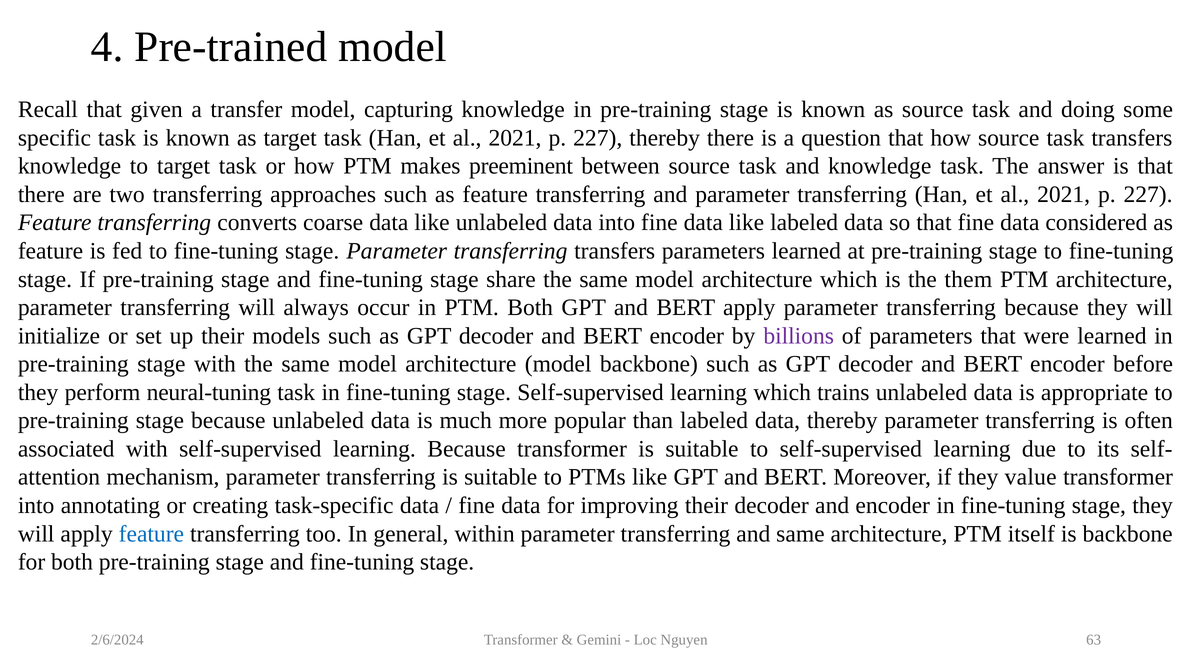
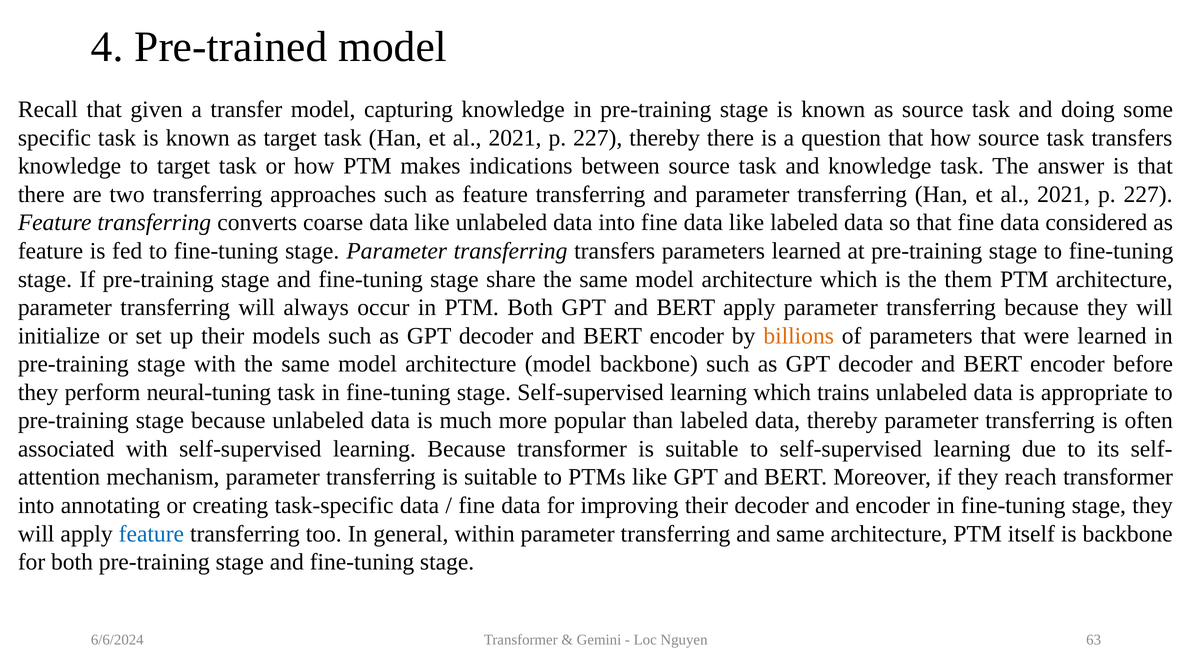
preeminent: preeminent -> indications
billions colour: purple -> orange
value: value -> reach
2/6/2024: 2/6/2024 -> 6/6/2024
